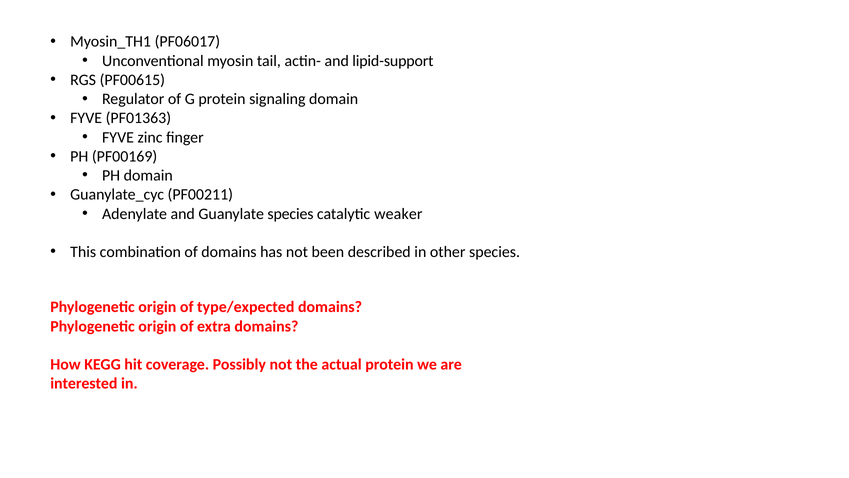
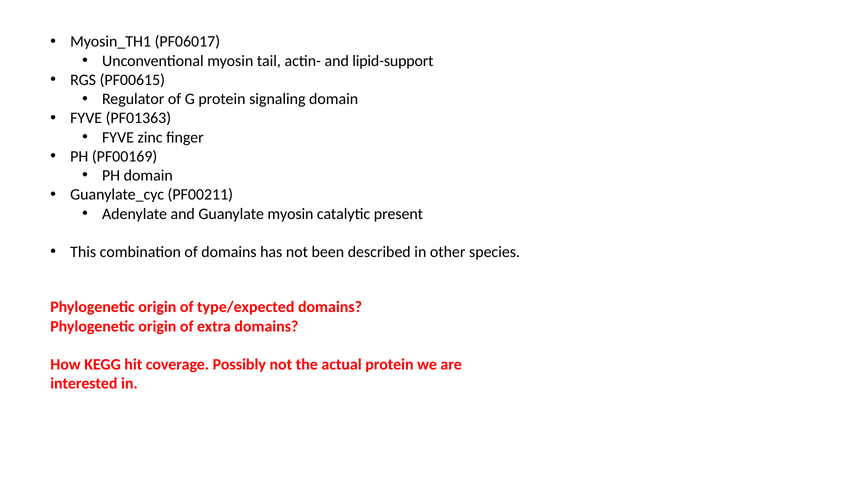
Guanylate species: species -> myosin
weaker: weaker -> present
